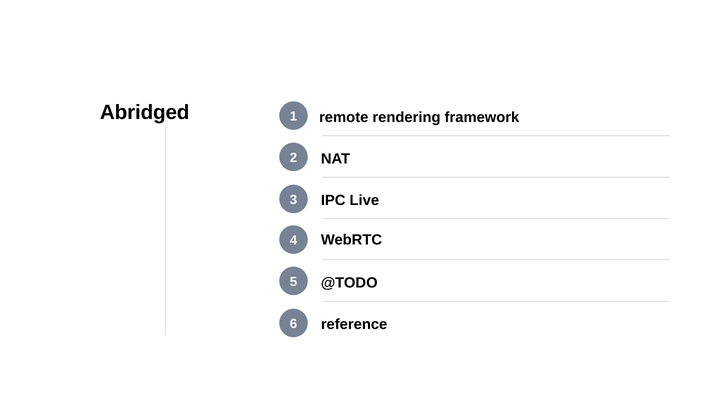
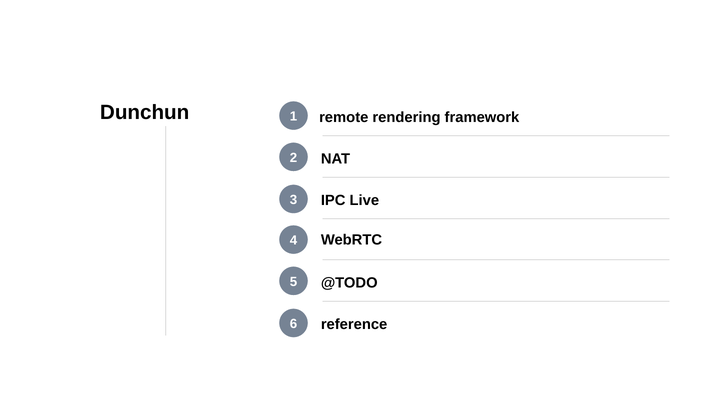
Abridged: Abridged -> Dunchun
